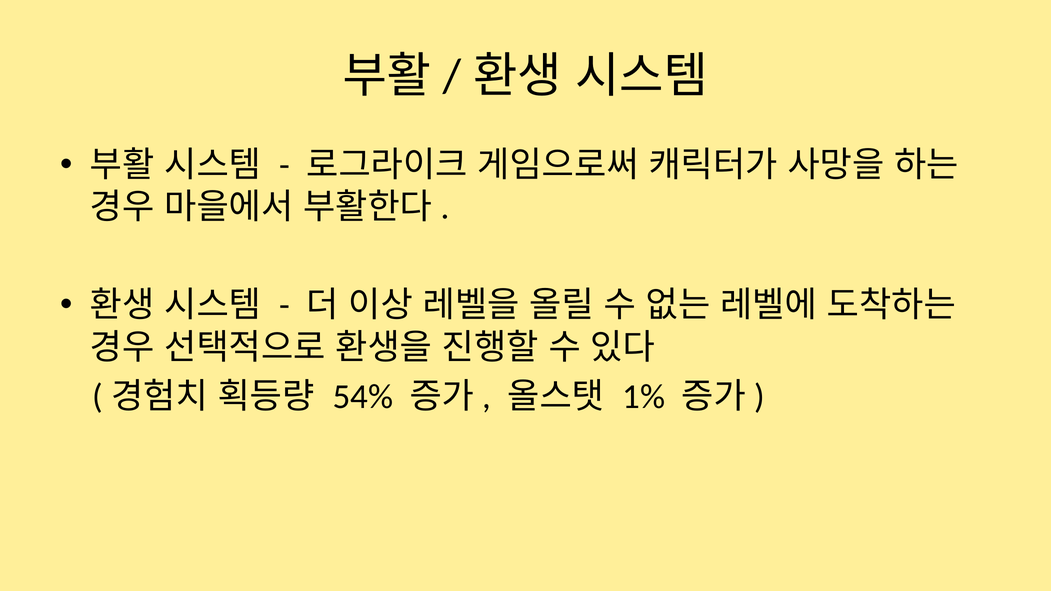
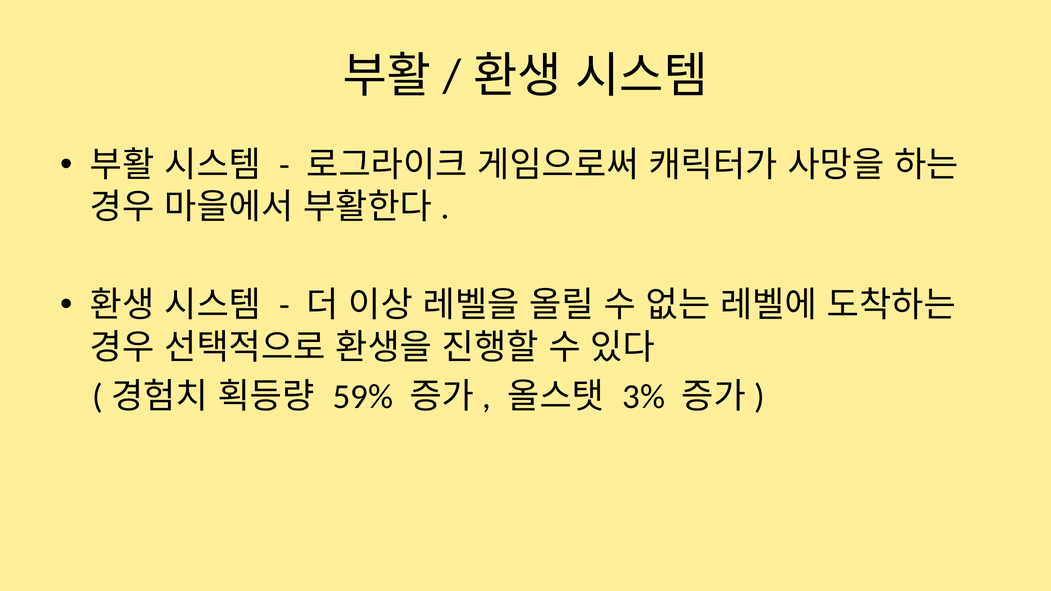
54%: 54% -> 59%
1%: 1% -> 3%
